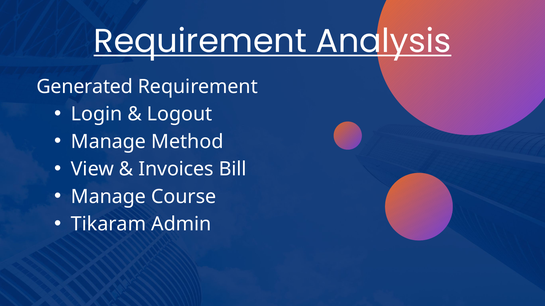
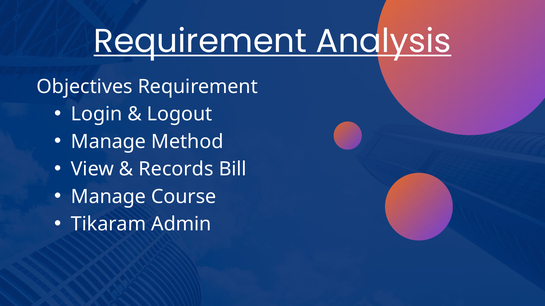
Generated: Generated -> Objectives
Invoices: Invoices -> Records
